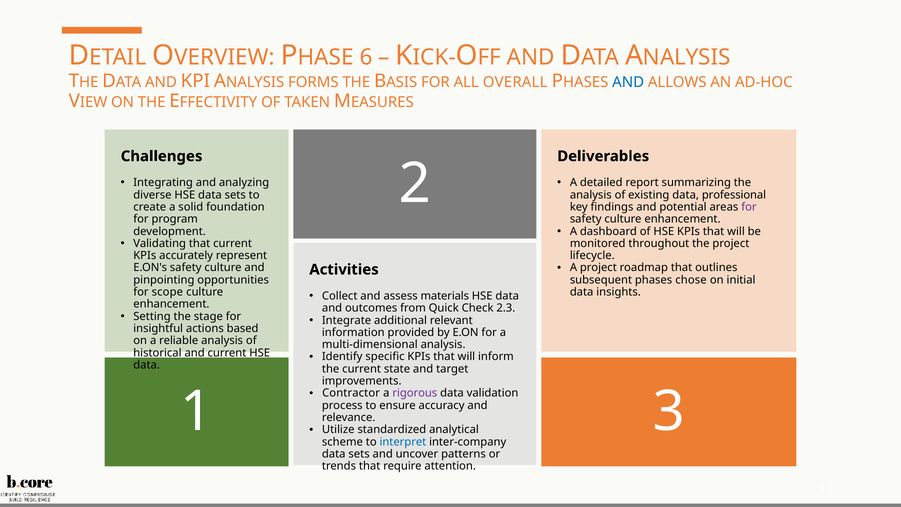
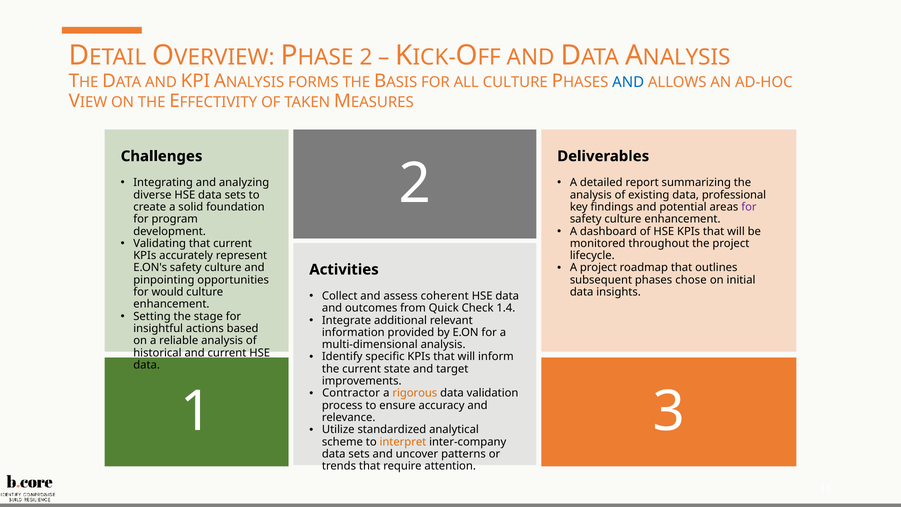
6 at (366, 57): 6 -> 2
ALL OVERALL: OVERALL -> CULTURE
scope: scope -> would
materials: materials -> coherent
2.3: 2.3 -> 1.4
rigorous colour: purple -> orange
interpret colour: blue -> orange
